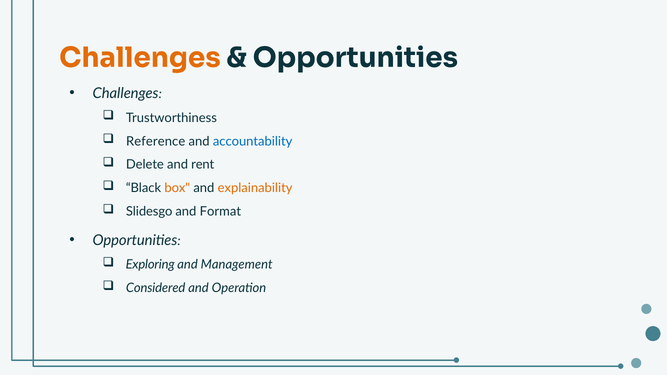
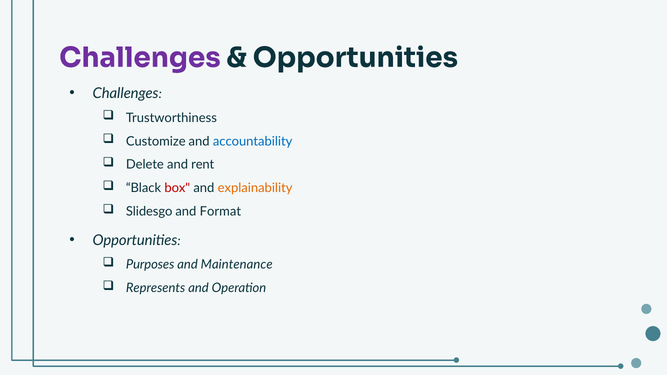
Challenges at (140, 58) colour: orange -> purple
Reference: Reference -> Customize
box colour: orange -> red
Exploring: Exploring -> Purposes
Management: Management -> Maintenance
Considered: Considered -> Represents
